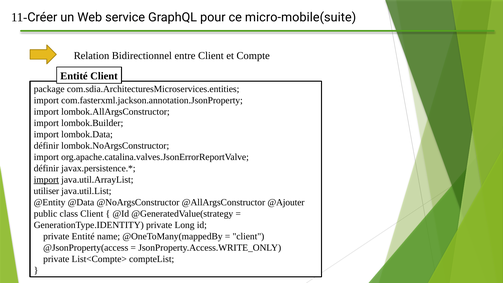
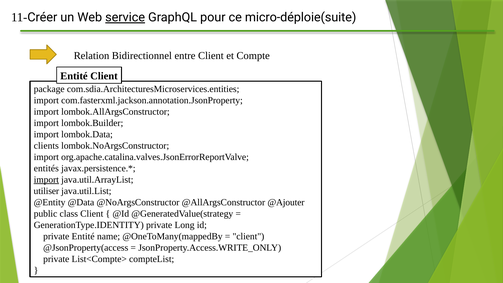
service underline: none -> present
micro-mobile(suite: micro-mobile(suite -> micro-déploie(suite
définir at (46, 146): définir -> clients
définir at (46, 168): définir -> entités
